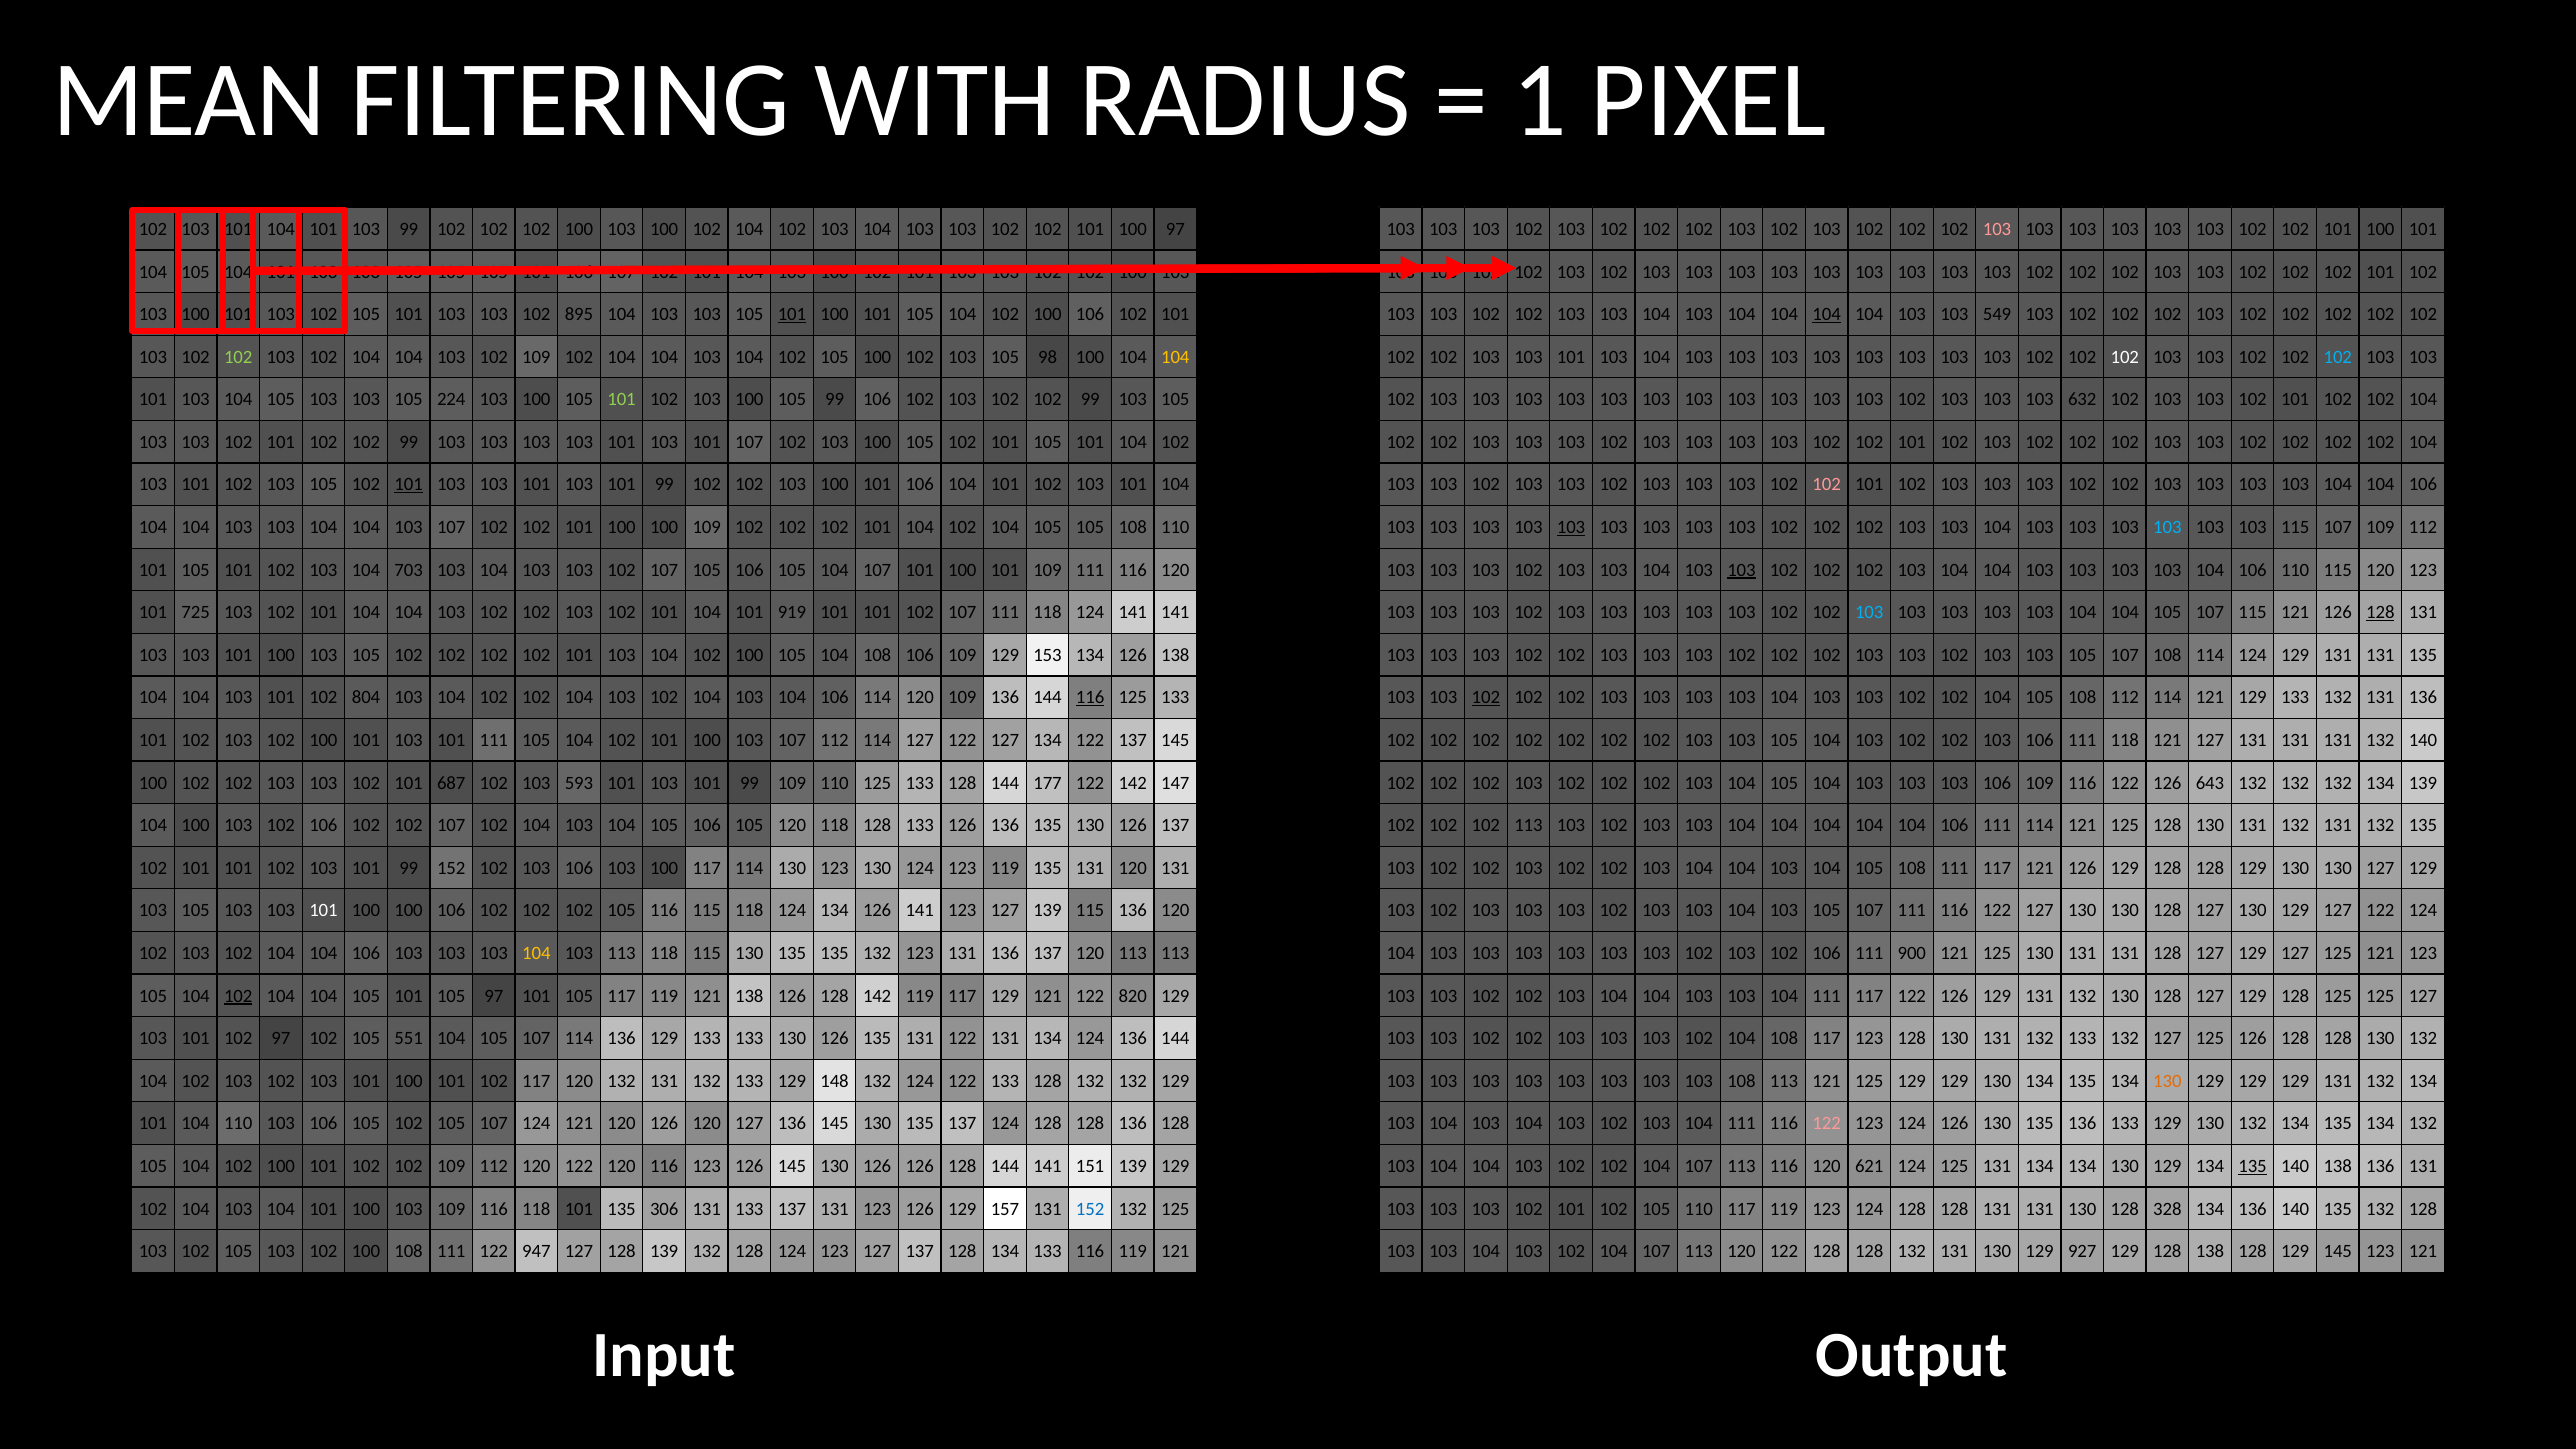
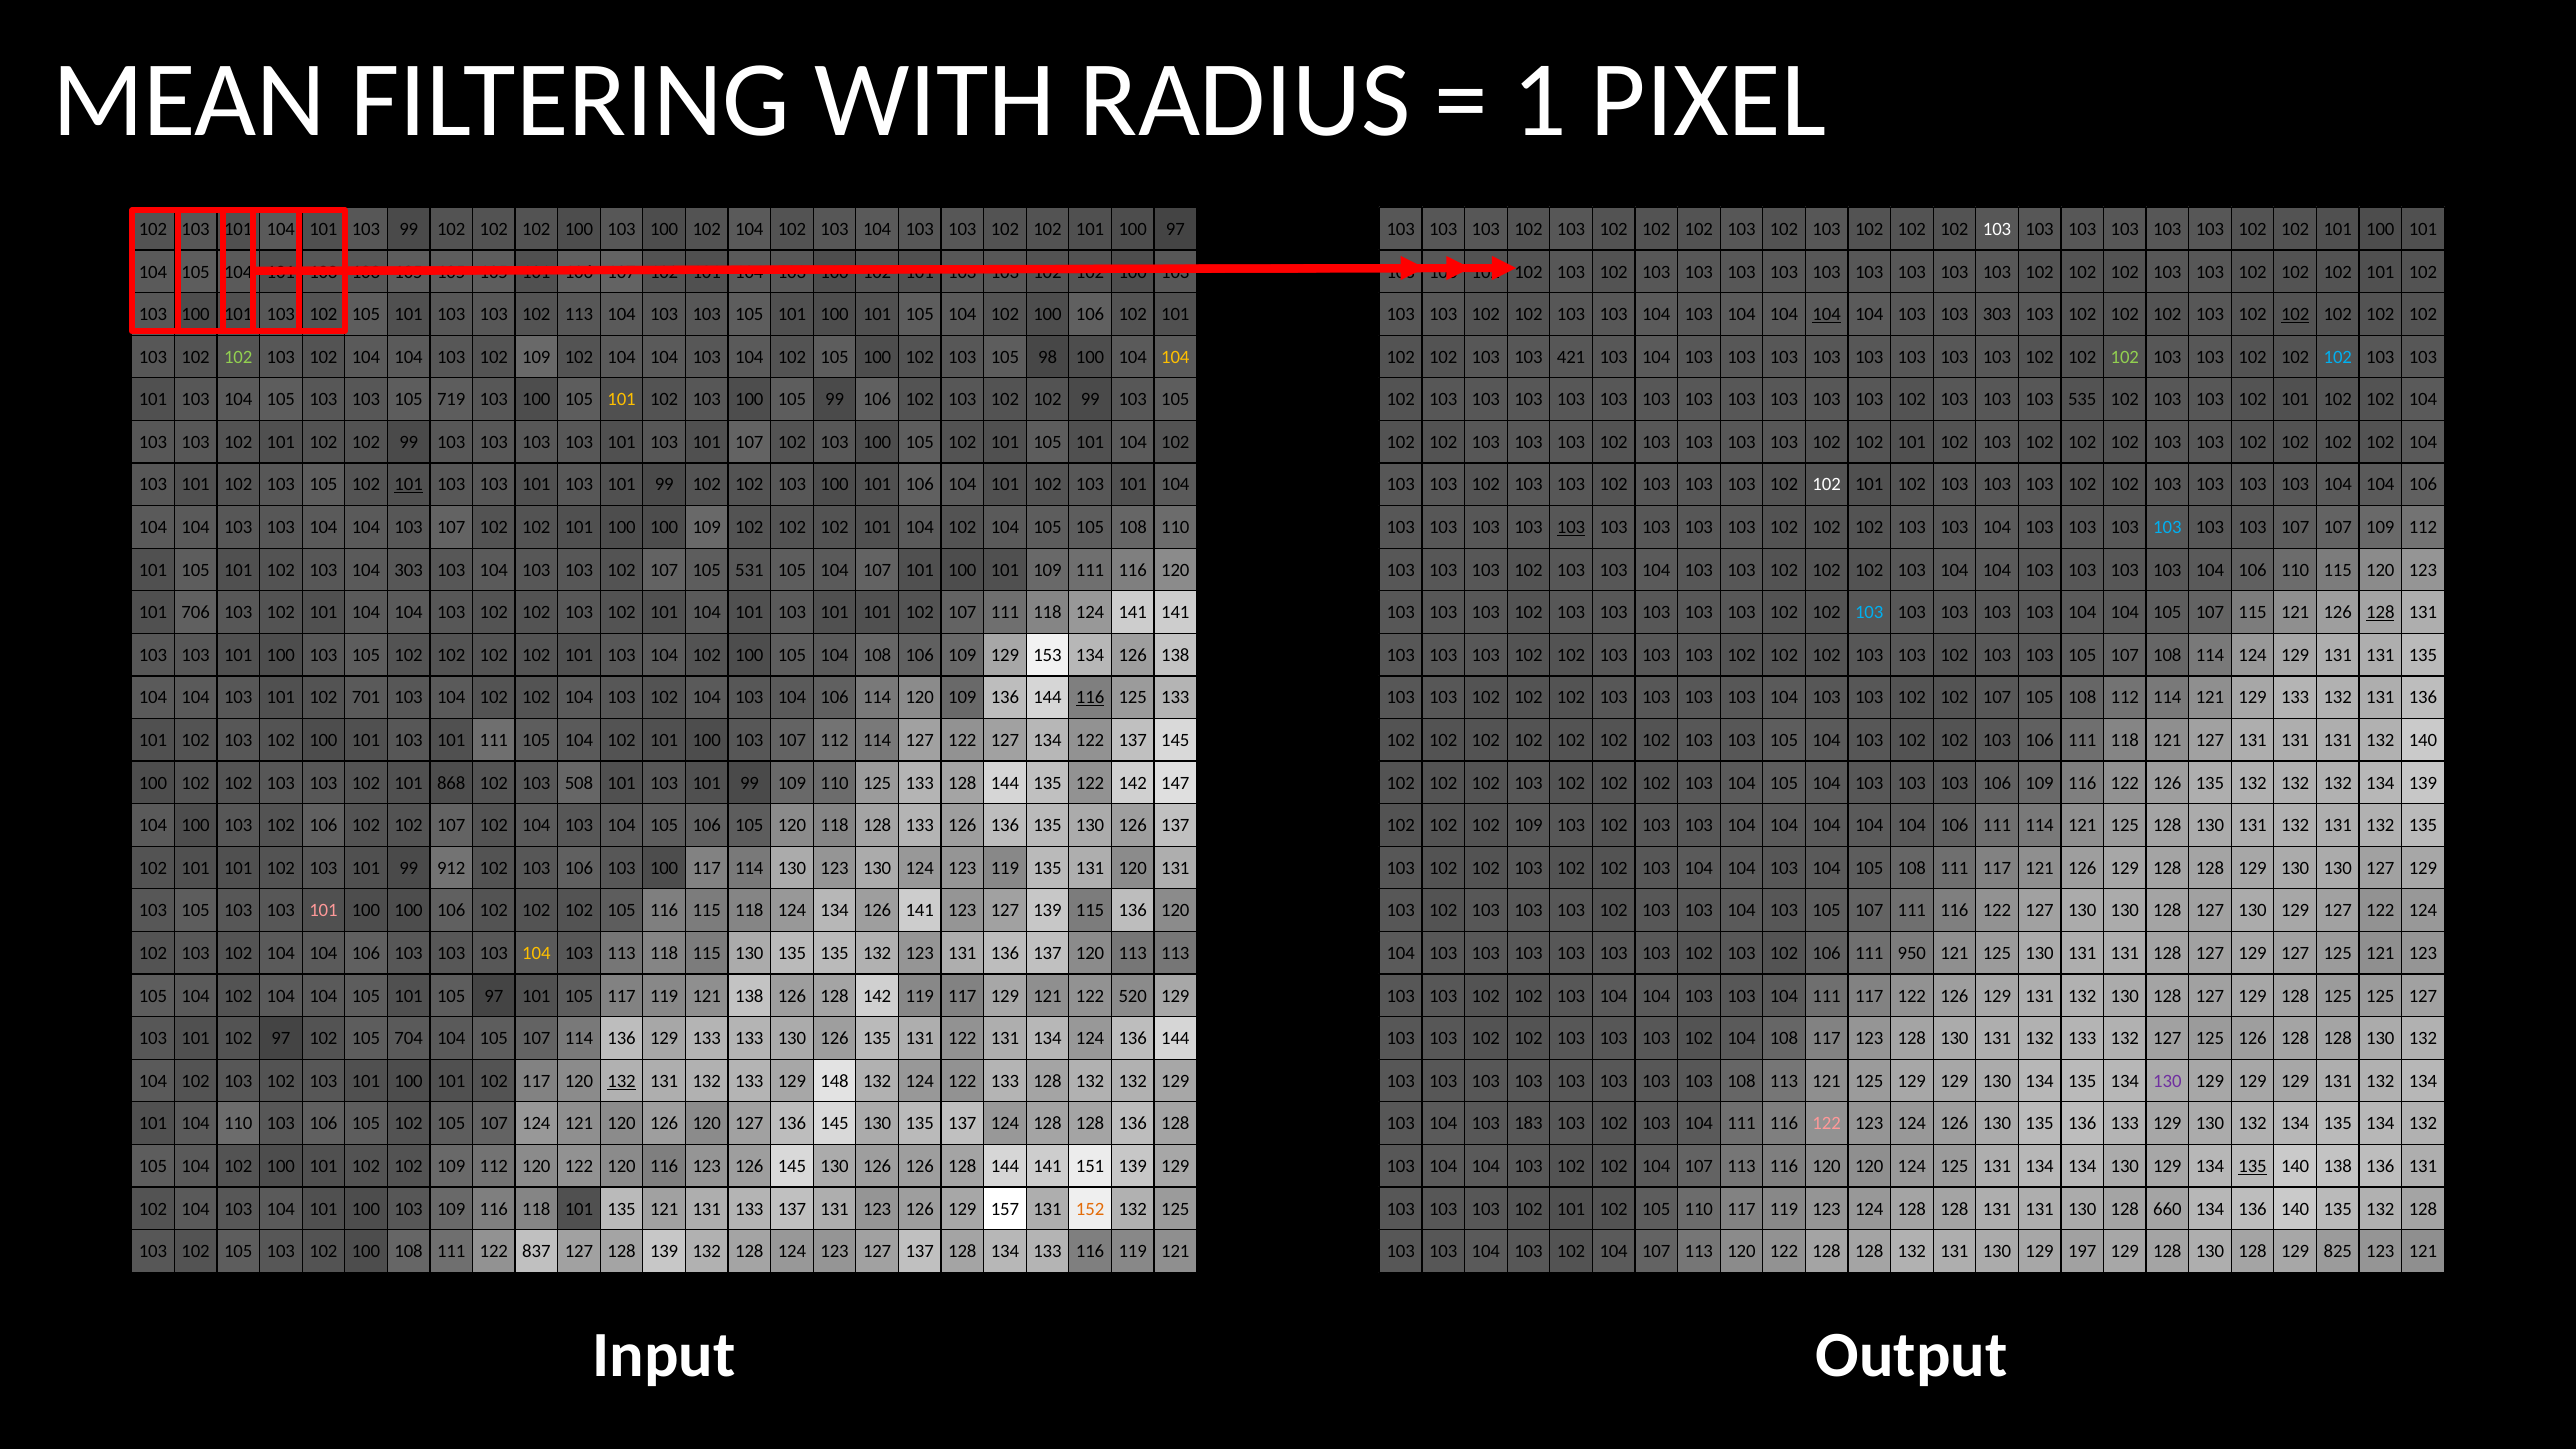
103 at (1997, 229) colour: pink -> white
102 895: 895 -> 113
101 at (792, 314) underline: present -> none
103 549: 549 -> 303
102 at (2295, 314) underline: none -> present
102 103 103 101: 101 -> 421
102 at (2125, 357) colour: white -> light green
224: 224 -> 719
101 at (622, 400) colour: light green -> yellow
632: 632 -> 535
102 at (1827, 485) colour: pink -> white
103 103 115: 115 -> 107
104 703: 703 -> 303
107 105 106: 106 -> 531
103 at (1741, 570) underline: present -> none
725: 725 -> 706
919 at (792, 613): 919 -> 103
804: 804 -> 701
102 at (1486, 698) underline: present -> none
104 at (1997, 698): 104 -> 107
687: 687 -> 868
593: 593 -> 508
144 177: 177 -> 135
122 126 643: 643 -> 135
102 102 102 113: 113 -> 109
99 152: 152 -> 912
101 at (323, 911) colour: white -> pink
900: 900 -> 950
102 at (238, 996) underline: present -> none
820: 820 -> 520
551: 551 -> 704
132 at (622, 1081) underline: none -> present
130 at (2167, 1081) colour: orange -> purple
104 at (1528, 1124): 104 -> 183
120 621: 621 -> 120
135 306: 306 -> 121
152 at (1090, 1209) colour: blue -> orange
328: 328 -> 660
947: 947 -> 837
927: 927 -> 197
129 128 138: 138 -> 130
129 145: 145 -> 825
